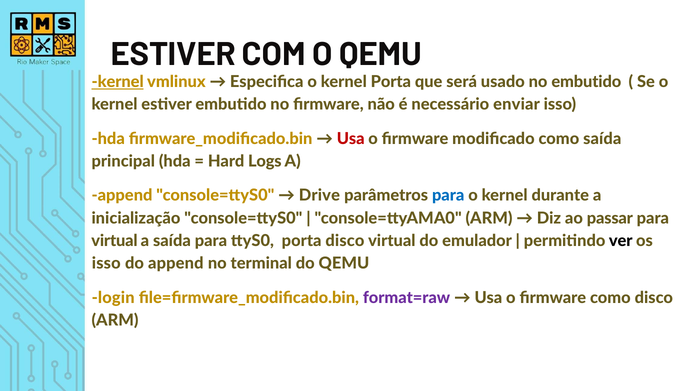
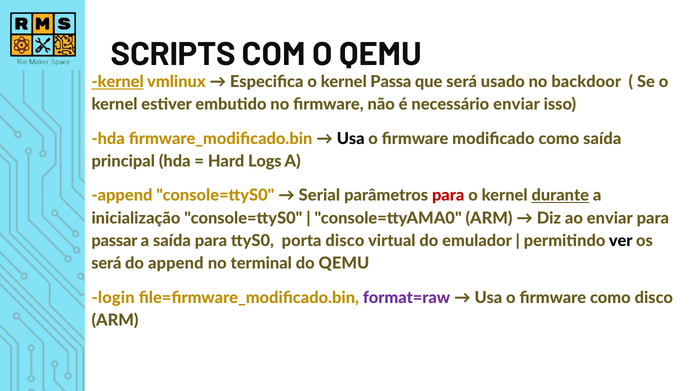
ESTIVER at (173, 54): ESTIVER -> SCRIPTS
kernel Porta: Porta -> Passa
no embutido: embutido -> backdoor
Usa at (351, 139) colour: red -> black
Drive: Drive -> Serial
para at (448, 196) colour: blue -> red
durante underline: none -> present
ao passar: passar -> enviar
virtual at (114, 241): virtual -> passar
isso at (106, 264): isso -> será
